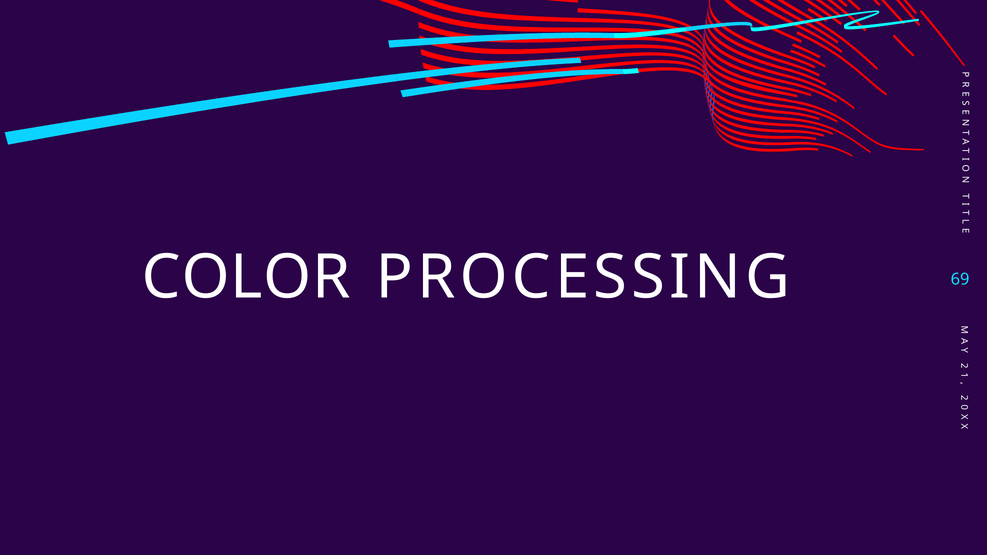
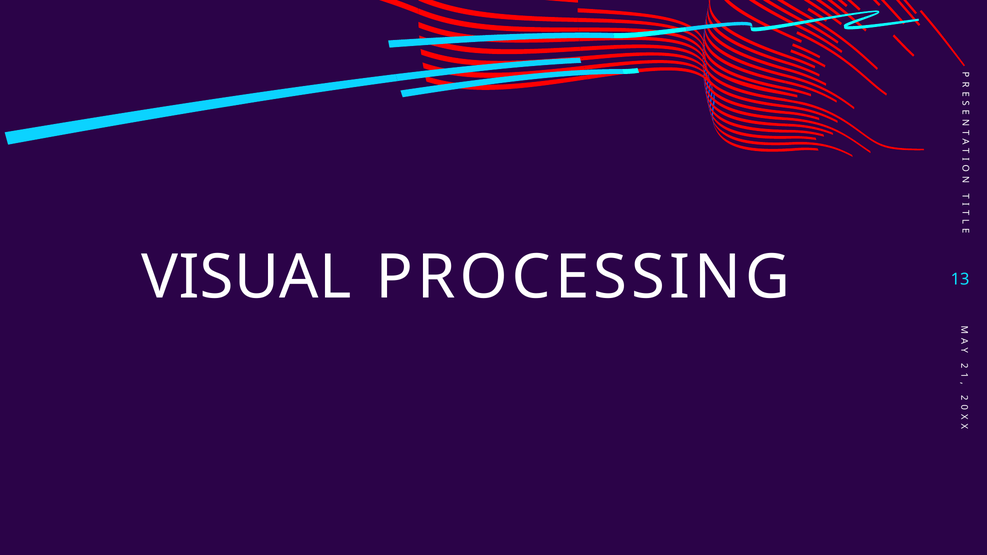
COLOR: COLOR -> VISUAL
69: 69 -> 13
